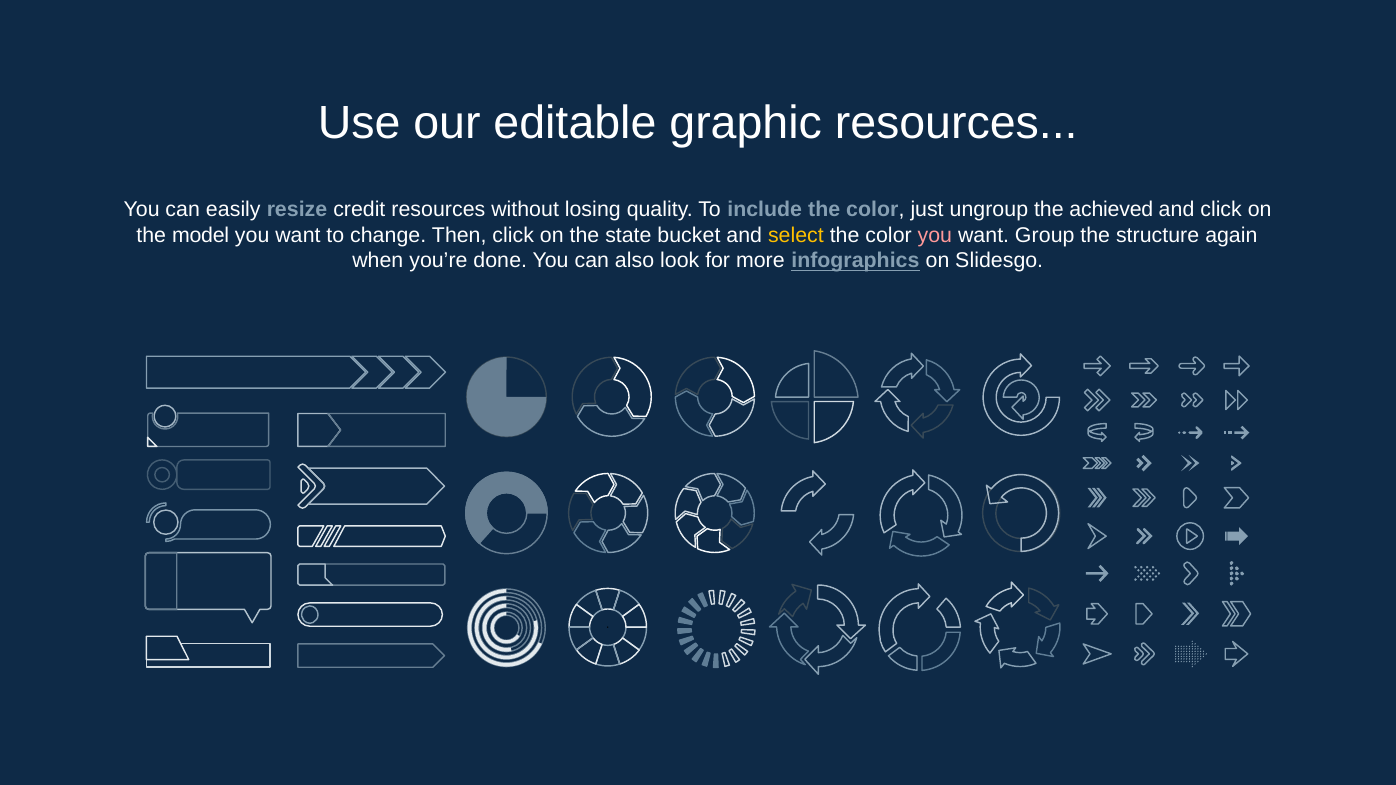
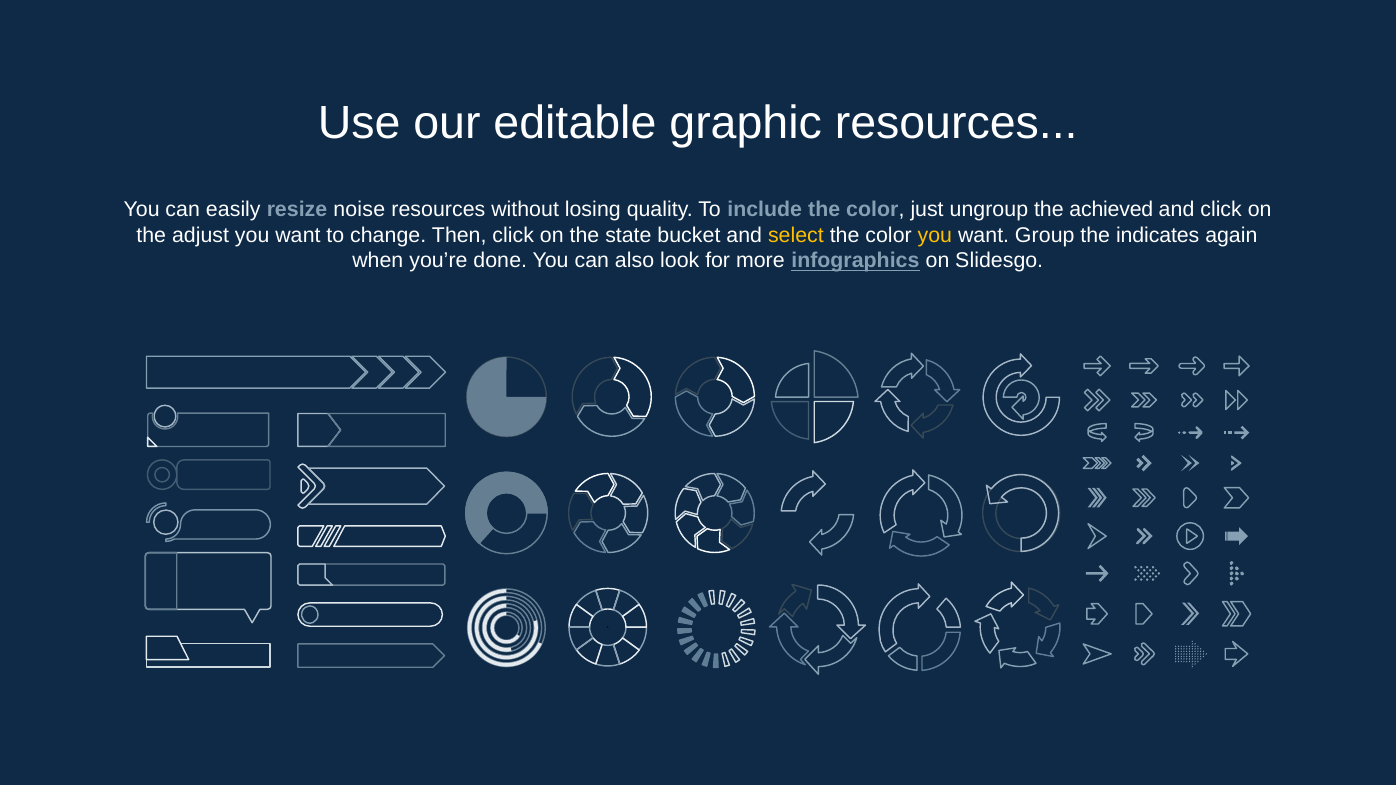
credit: credit -> noise
model: model -> adjust
you at (935, 235) colour: pink -> yellow
structure: structure -> indicates
